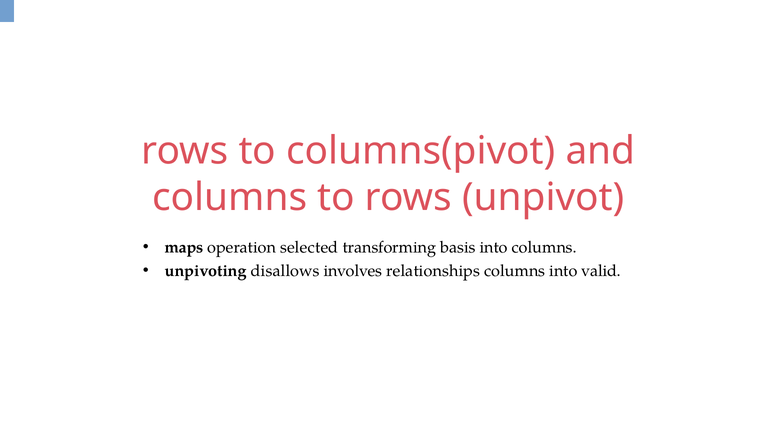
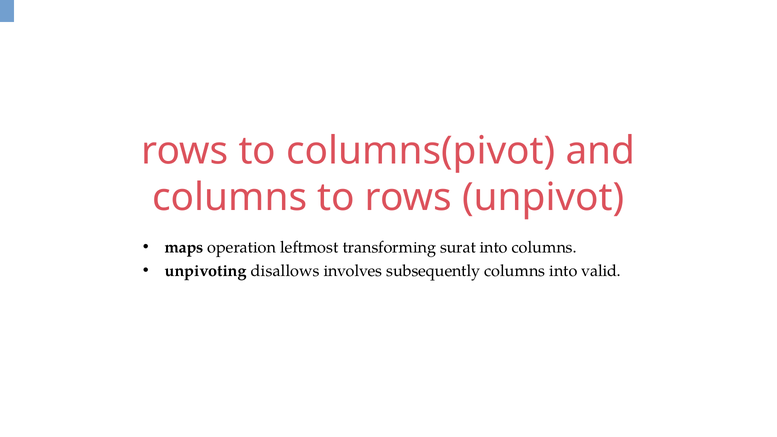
selected: selected -> leftmost
basis: basis -> surat
relationships: relationships -> subsequently
